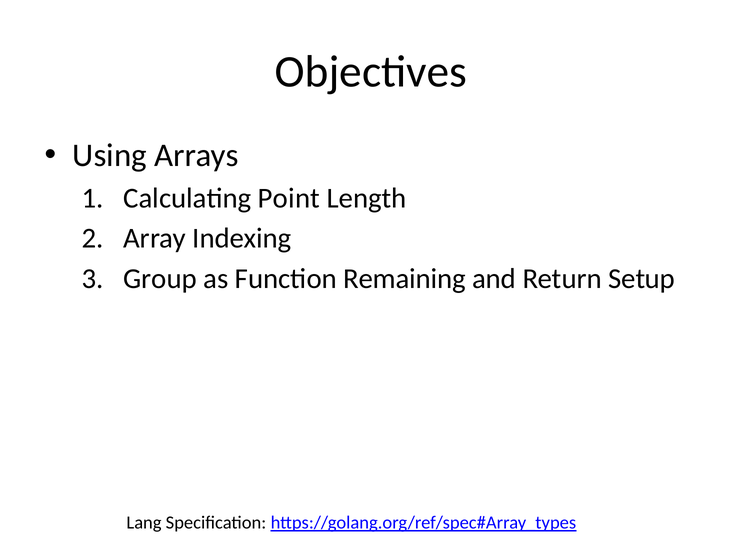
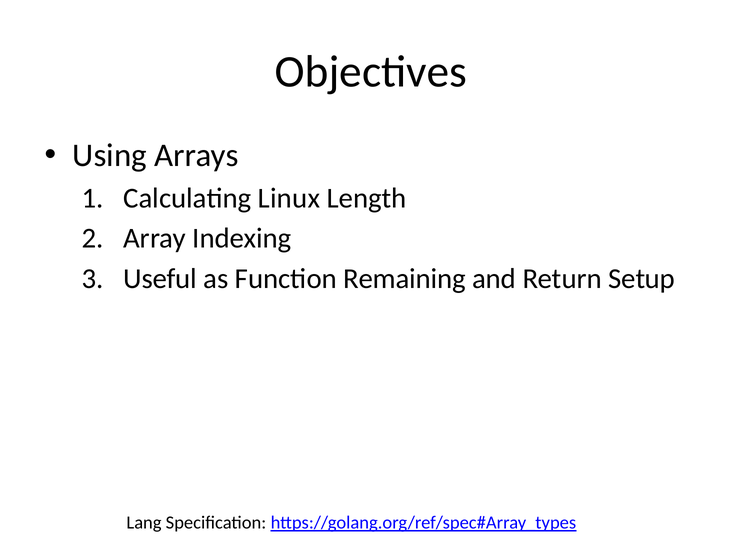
Point: Point -> Linux
Group: Group -> Useful
